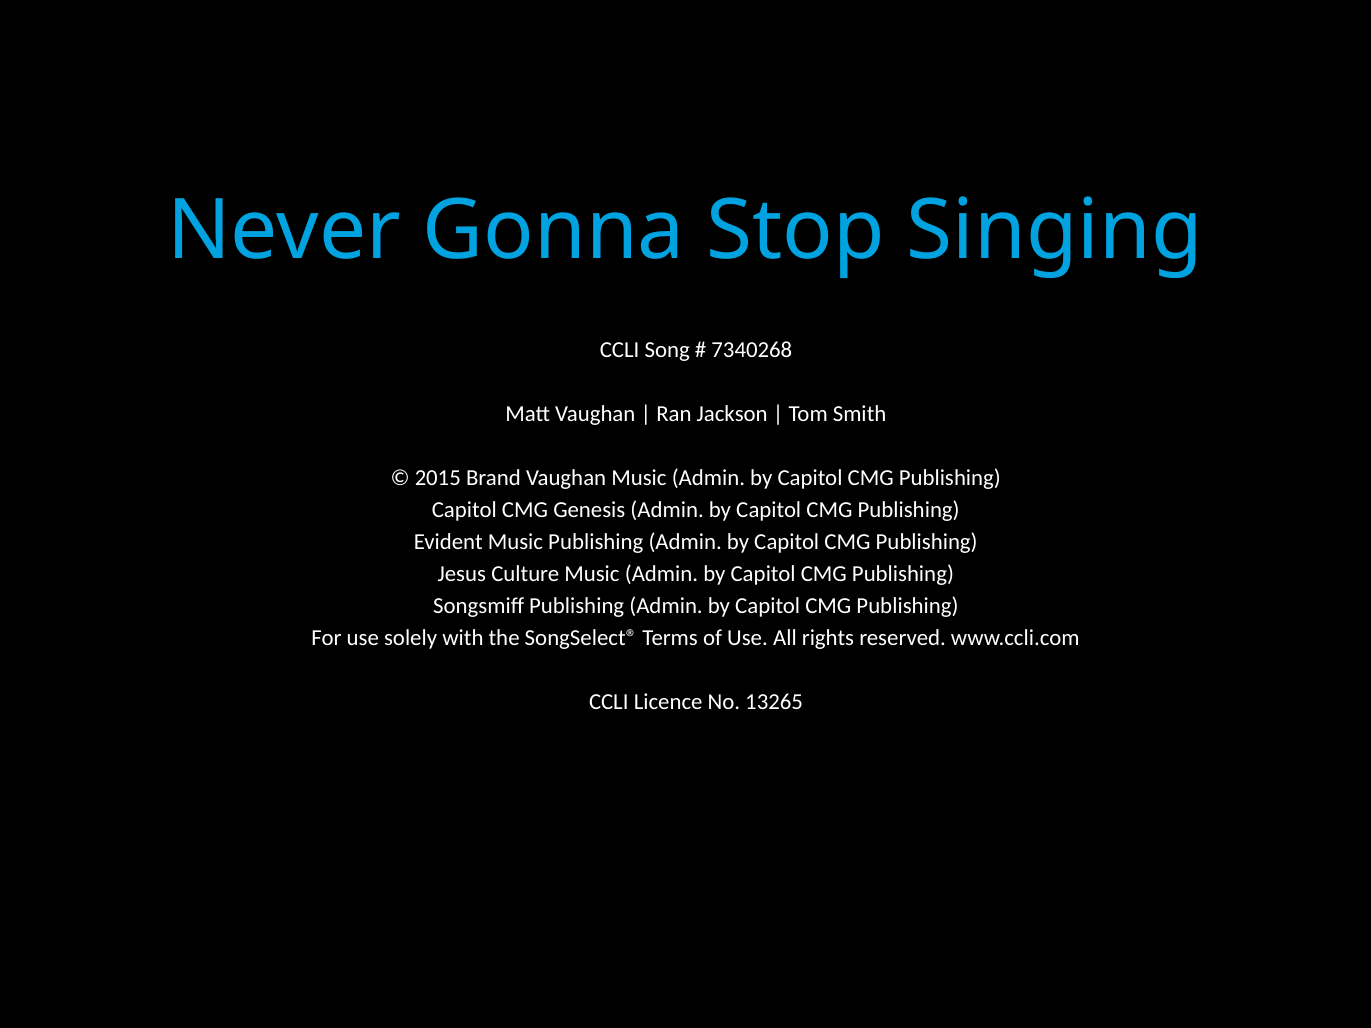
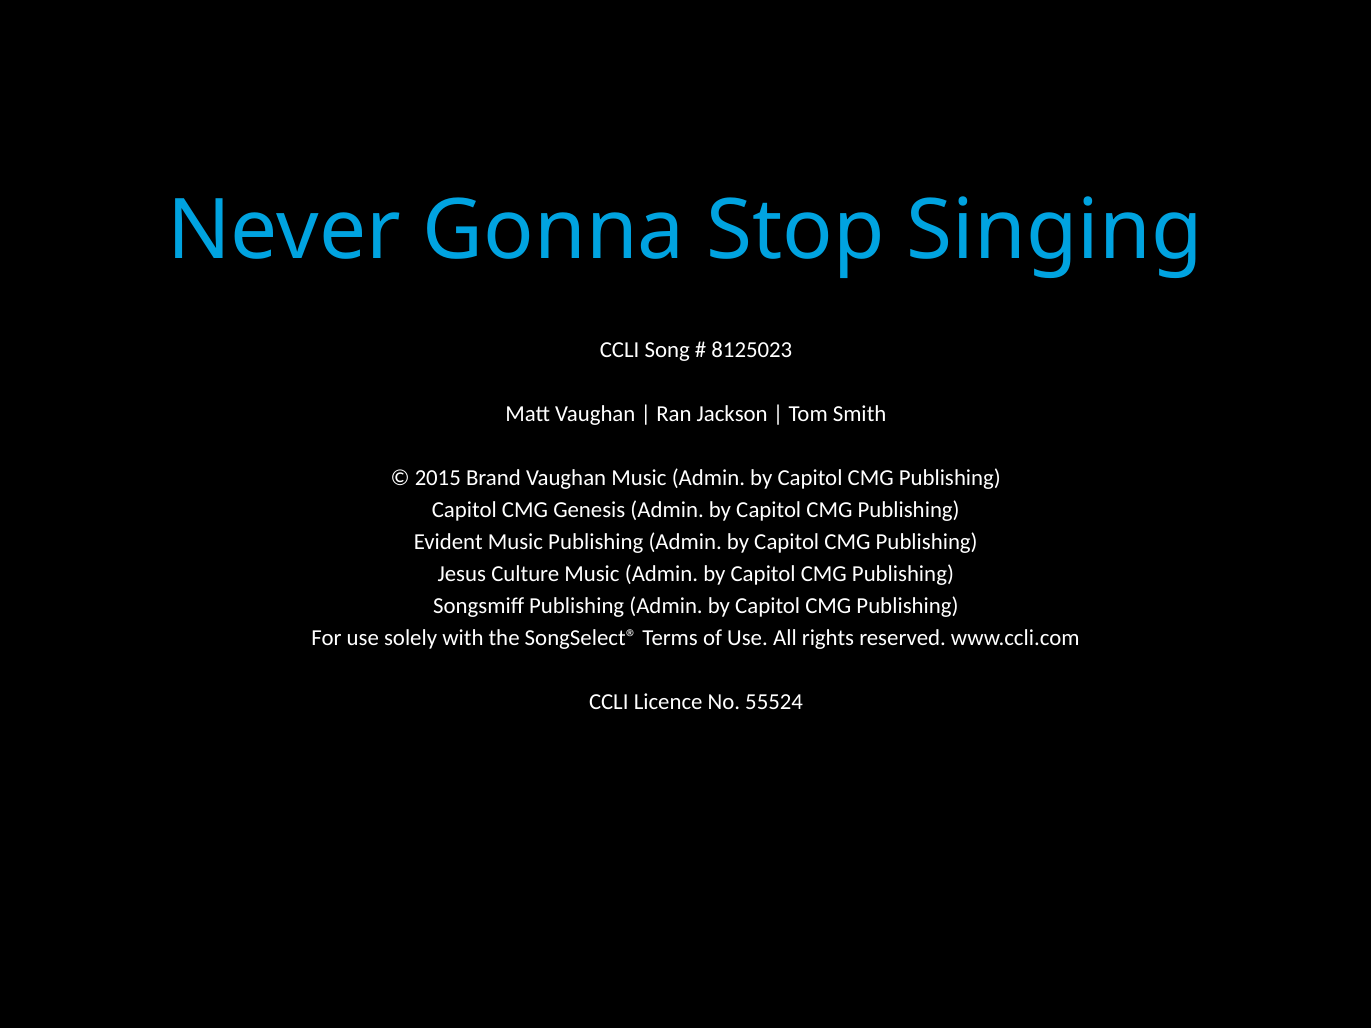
7340268: 7340268 -> 8125023
13265: 13265 -> 55524
